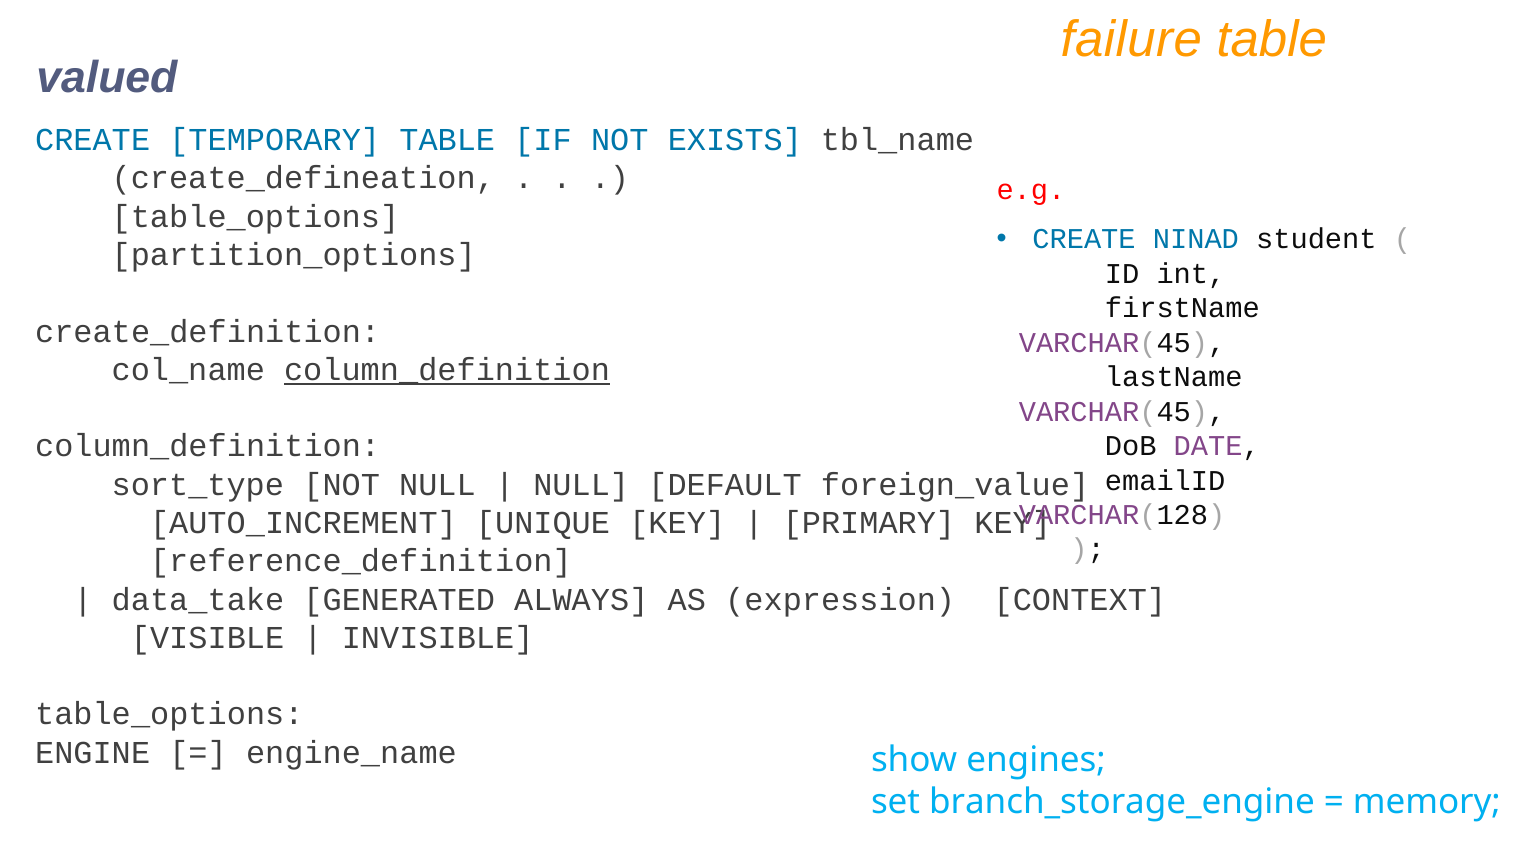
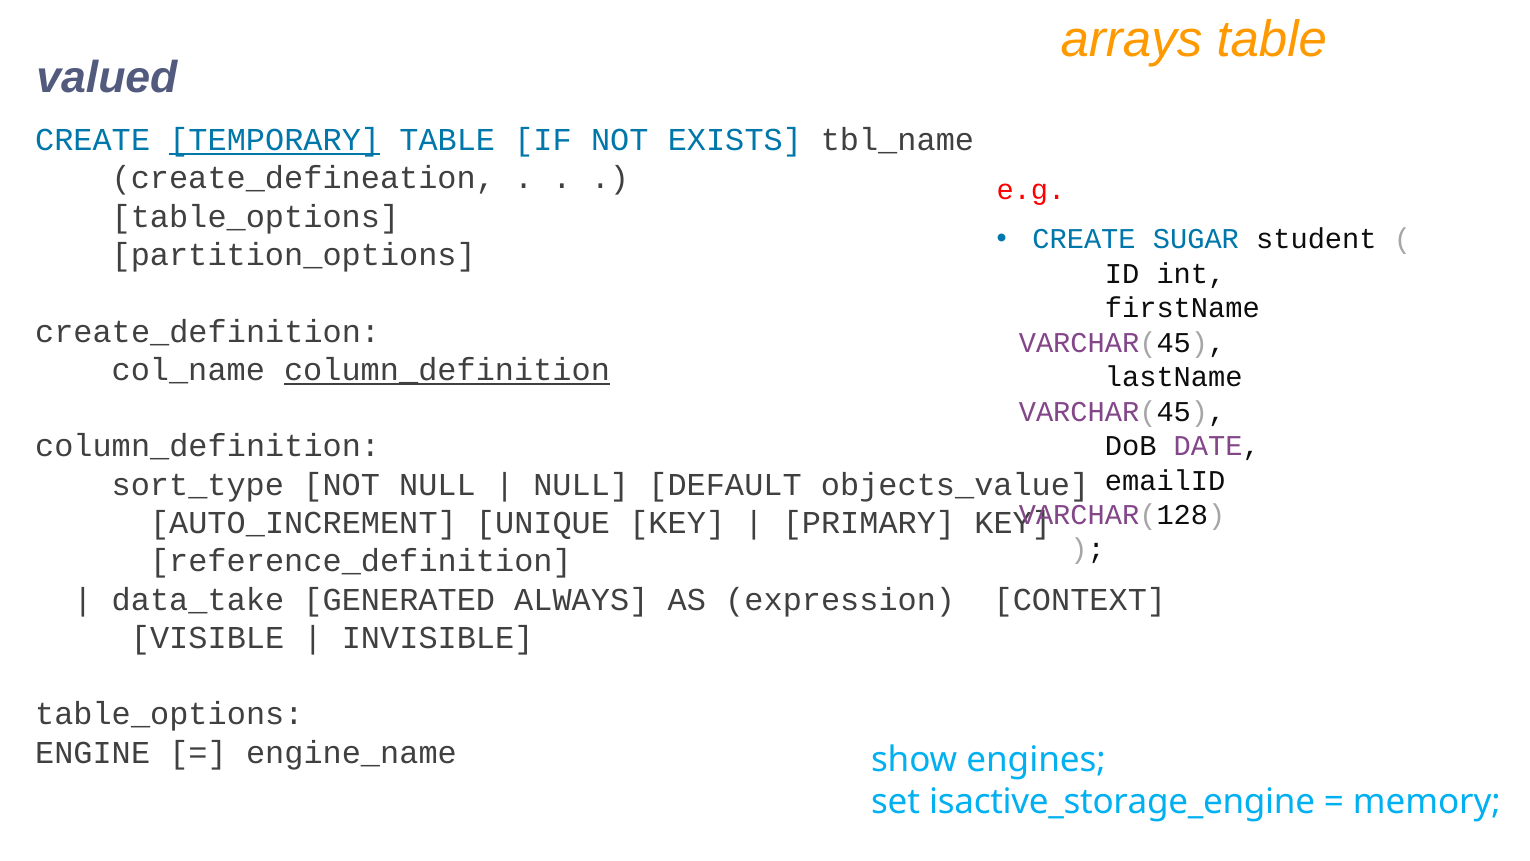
failure: failure -> arrays
TEMPORARY underline: none -> present
NINAD: NINAD -> SUGAR
foreign_value: foreign_value -> objects_value
branch_storage_engine: branch_storage_engine -> isactive_storage_engine
